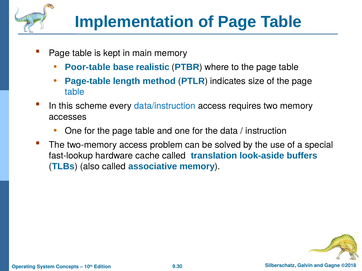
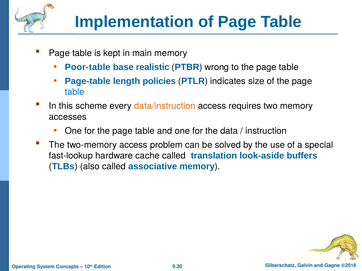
where: where -> wrong
method: method -> policies
data/instruction colour: blue -> orange
